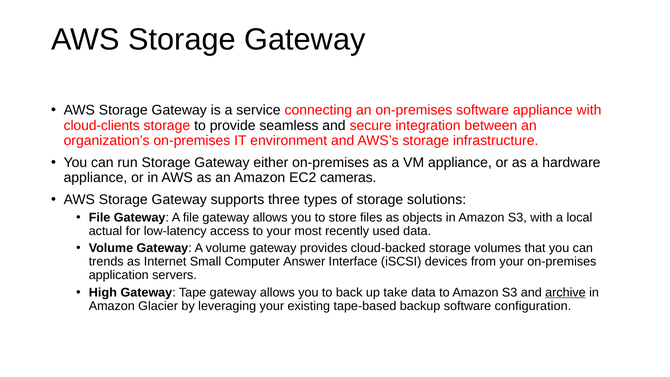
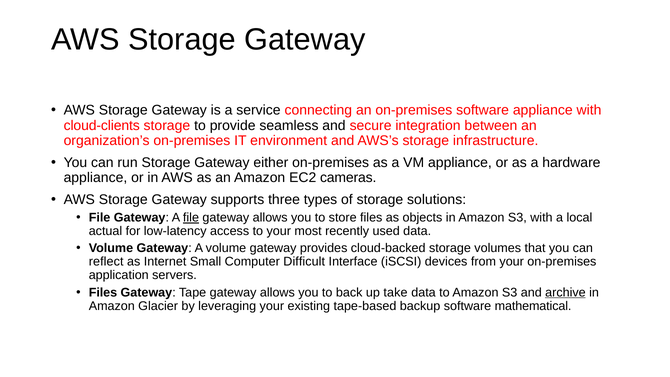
file at (191, 217) underline: none -> present
trends: trends -> reflect
Answer: Answer -> Difﬁcult
High at (103, 292): High -> Files
configuration: configuration -> mathematical
